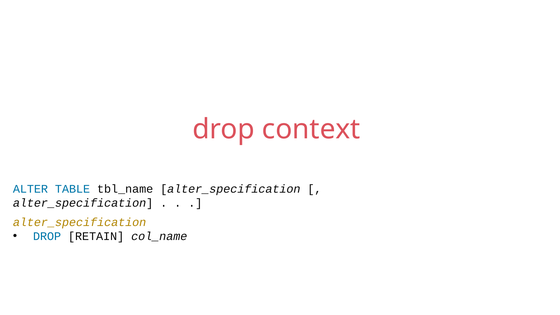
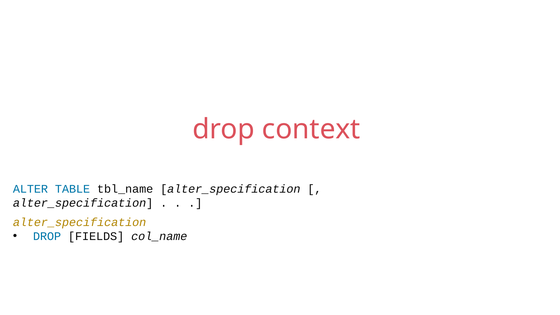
RETAIN: RETAIN -> FIELDS
